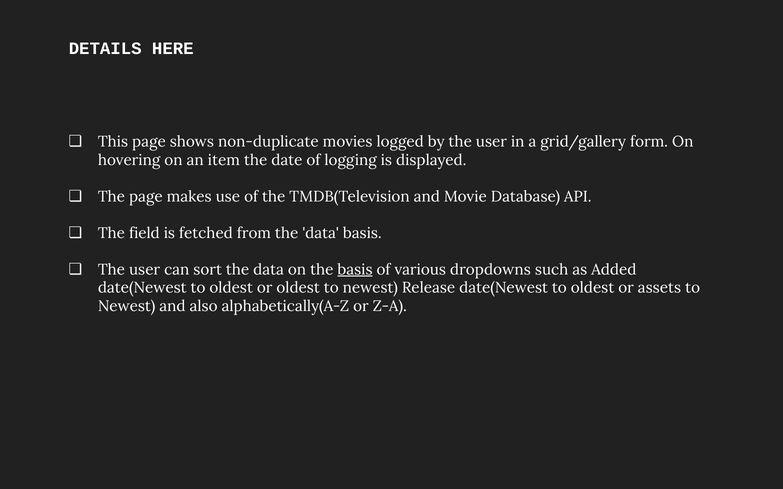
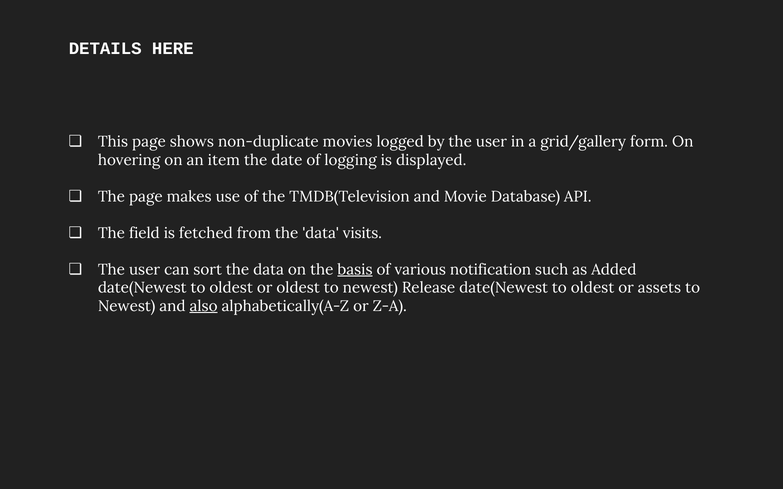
data basis: basis -> visits
dropdowns: dropdowns -> notification
also underline: none -> present
